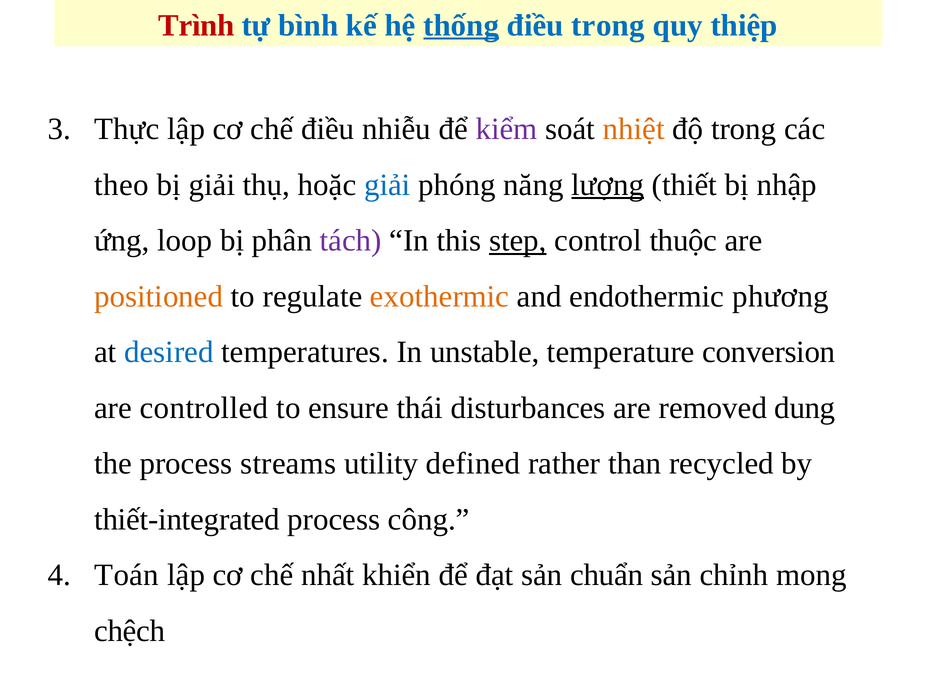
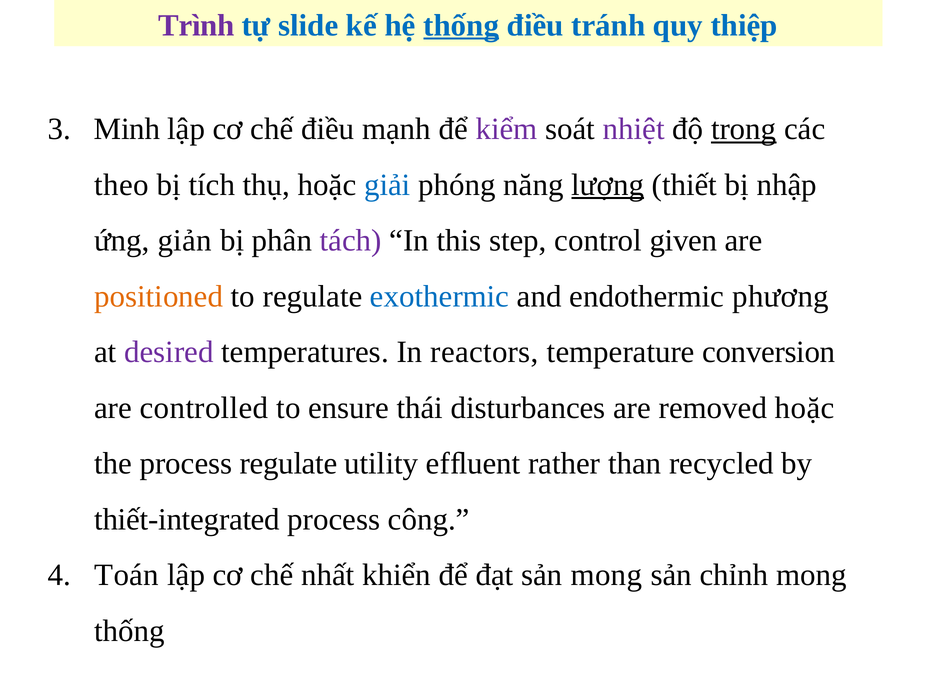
Trình colour: red -> purple
bình: bình -> slide
điều trong: trong -> tránh
Thực: Thực -> Minh
nhiễu: nhiễu -> mạnh
nhiệt colour: orange -> purple
trong at (744, 129) underline: none -> present
bị giải: giải -> tích
loop: loop -> giản
step underline: present -> none
thuộc: thuộc -> given
exothermic colour: orange -> blue
desired colour: blue -> purple
unstable: unstable -> reactors
removed dung: dung -> hoặc
process streams: streams -> regulate
defined: defined -> efﬂuent
sản chuẩn: chuẩn -> mong
chệch at (130, 631): chệch -> thống
